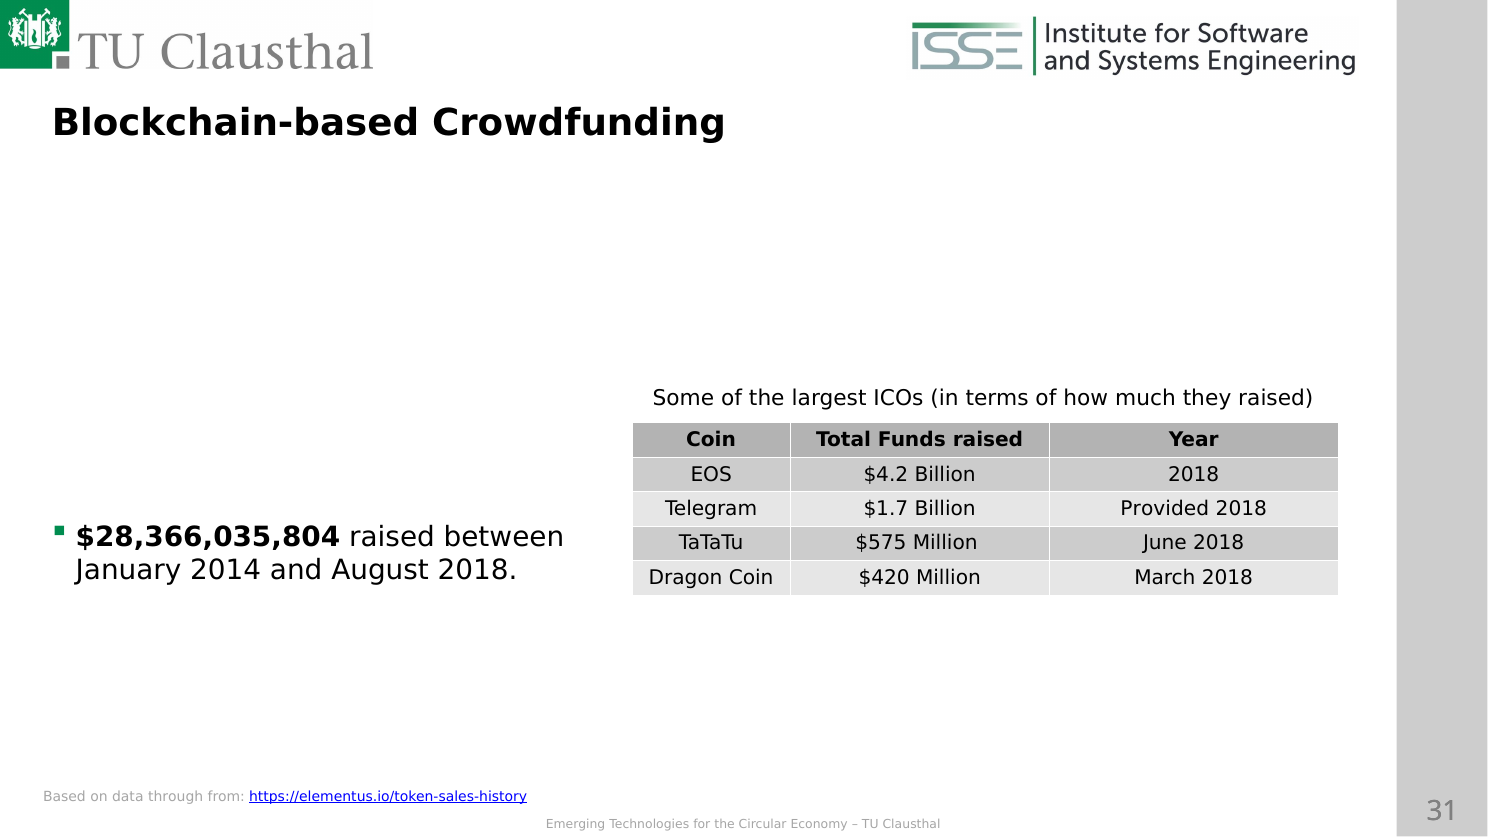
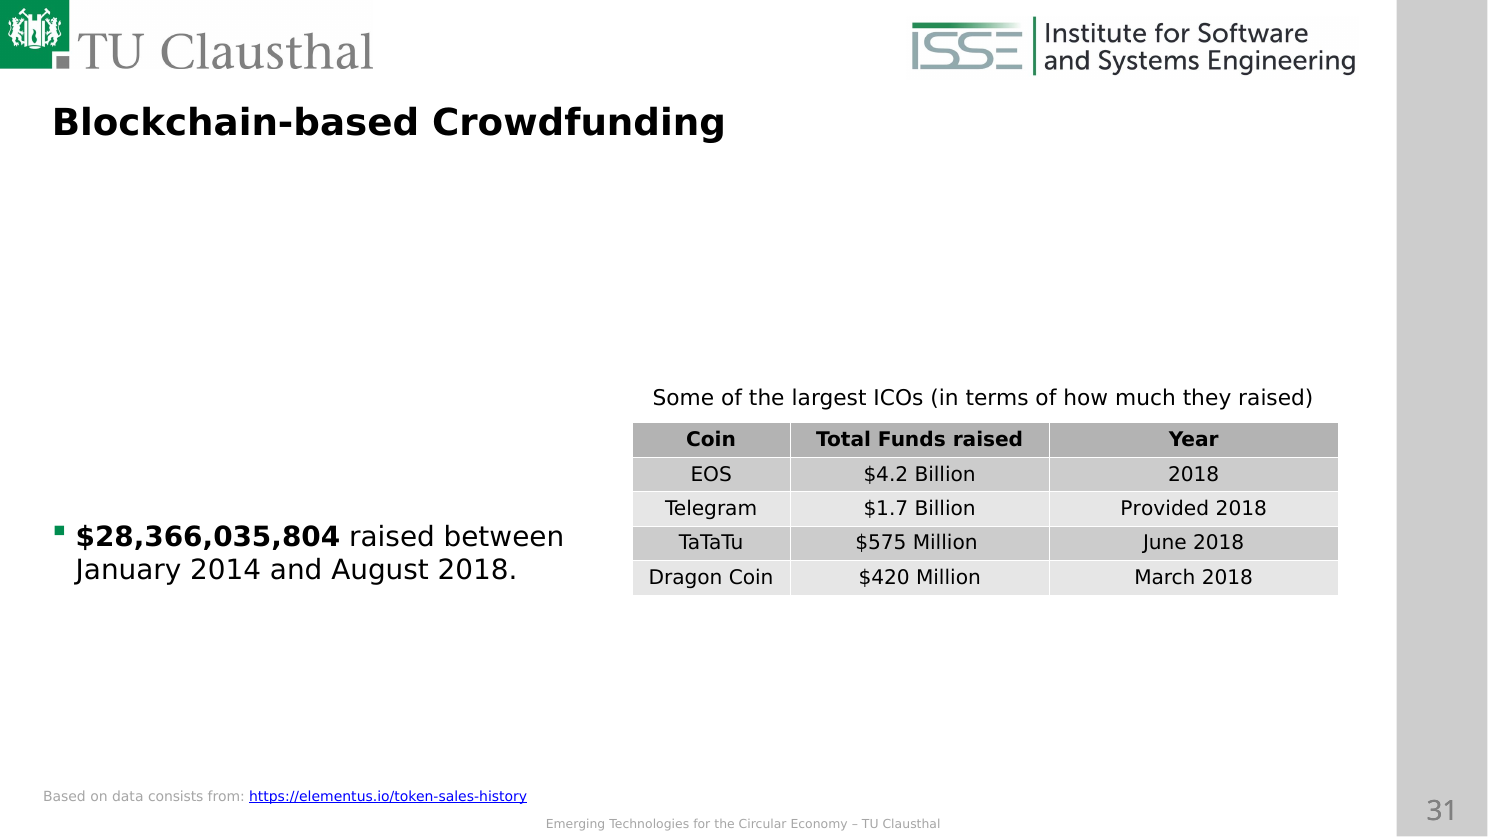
through: through -> consists
